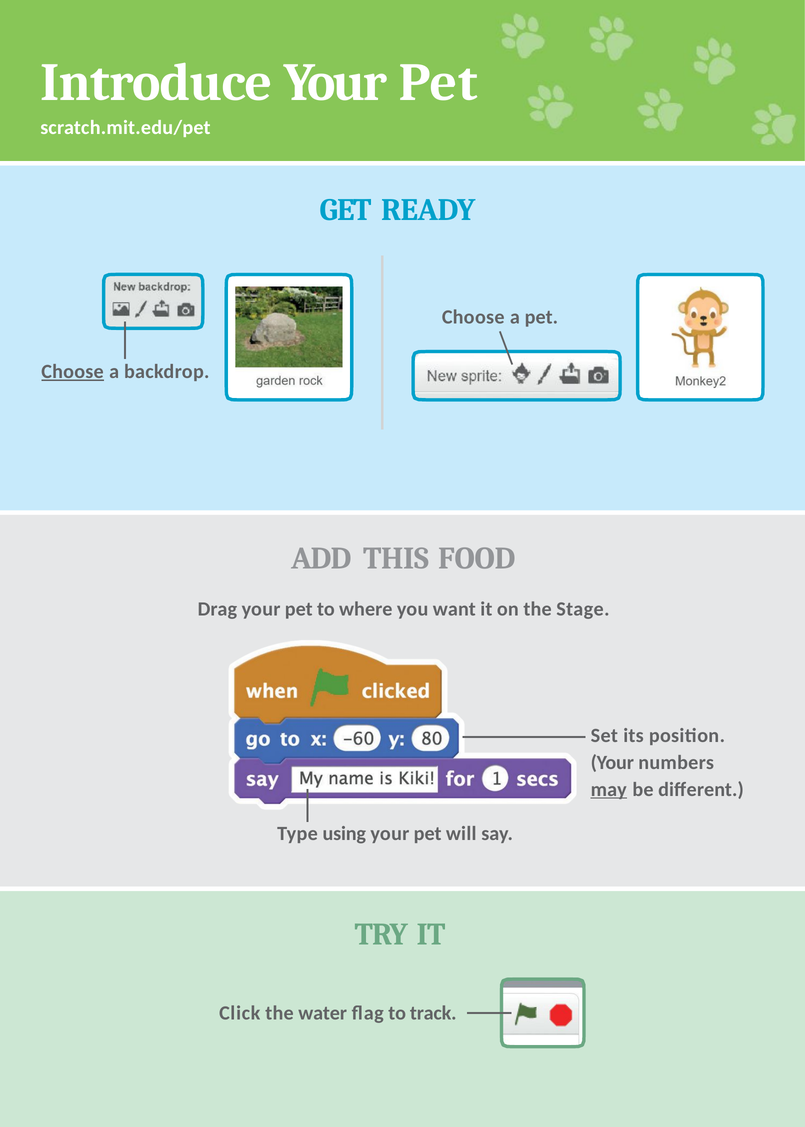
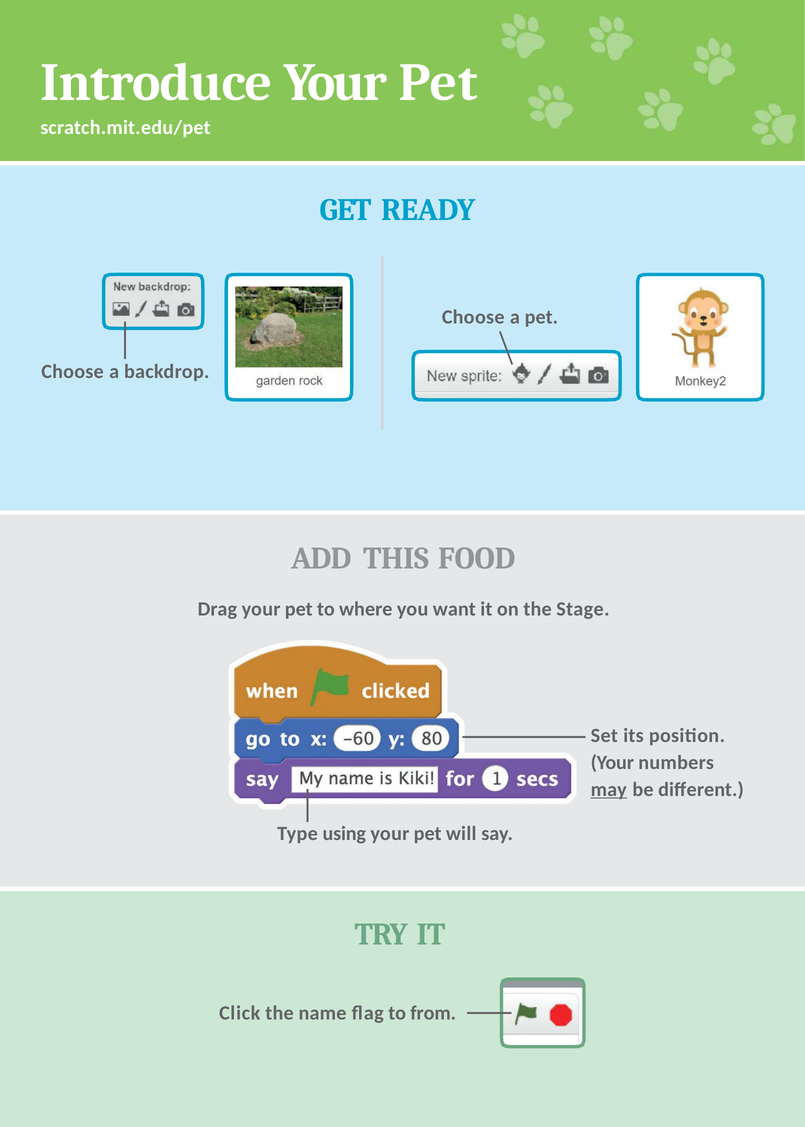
Choose at (72, 372) underline: present -> none
water: water -> name
track: track -> from
